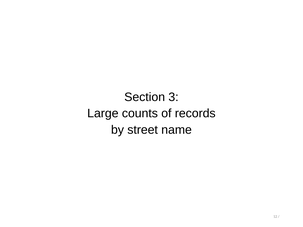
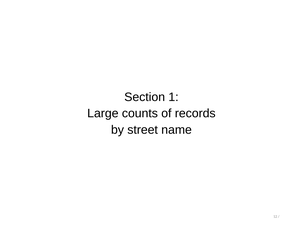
3: 3 -> 1
